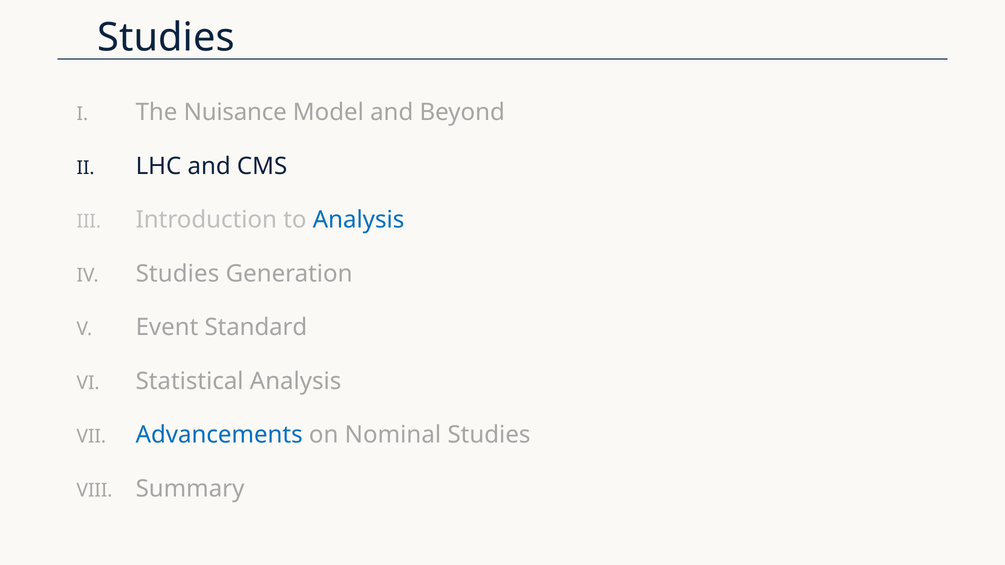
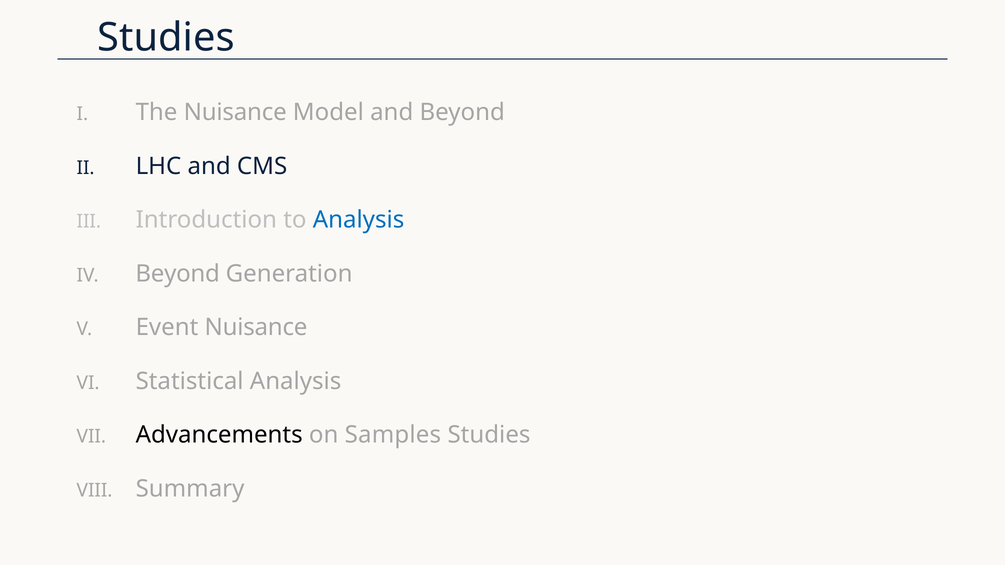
Studies at (177, 274): Studies -> Beyond
Event Standard: Standard -> Nuisance
Advancements colour: blue -> black
Nominal: Nominal -> Samples
